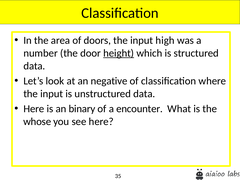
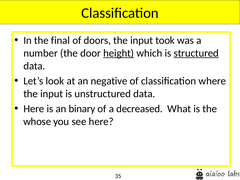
area: area -> final
high: high -> took
structured underline: none -> present
encounter: encounter -> decreased
